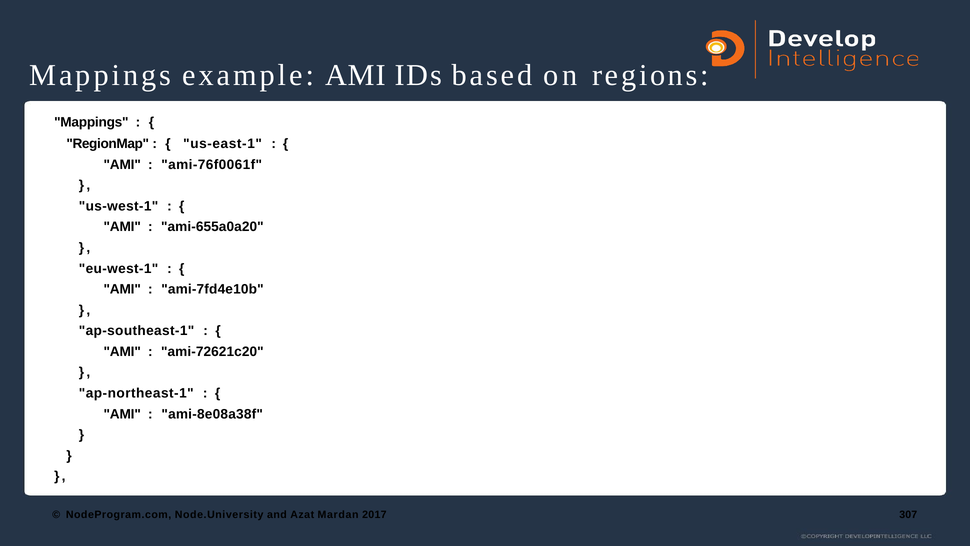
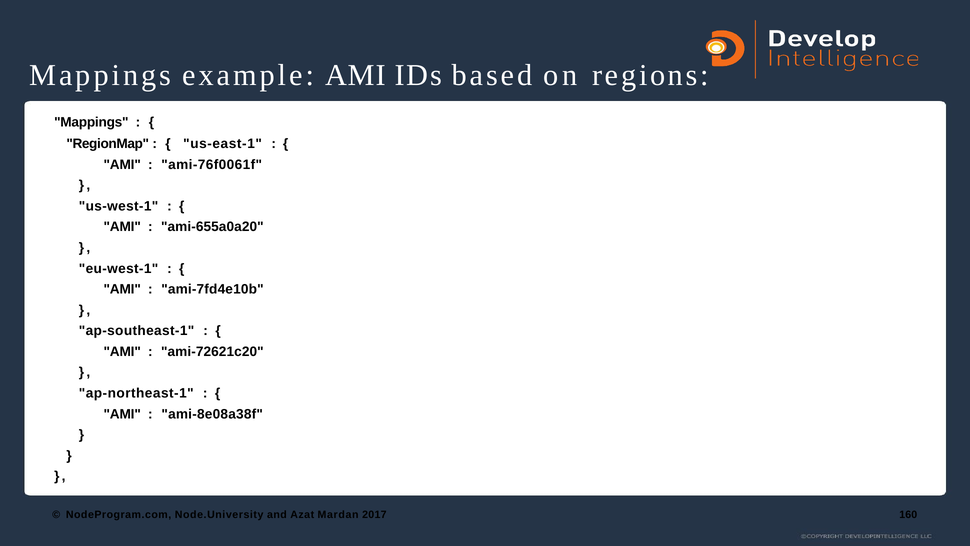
307: 307 -> 160
